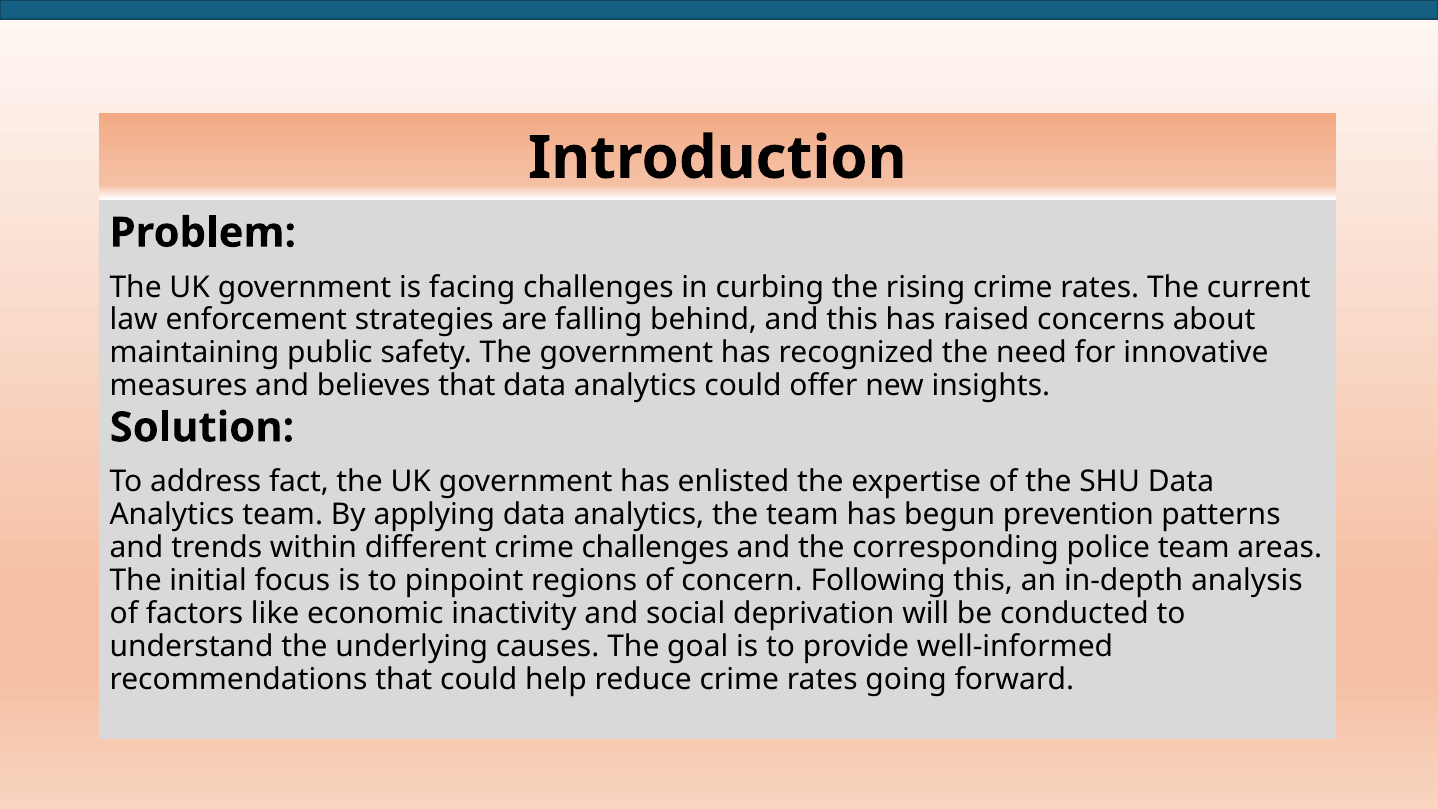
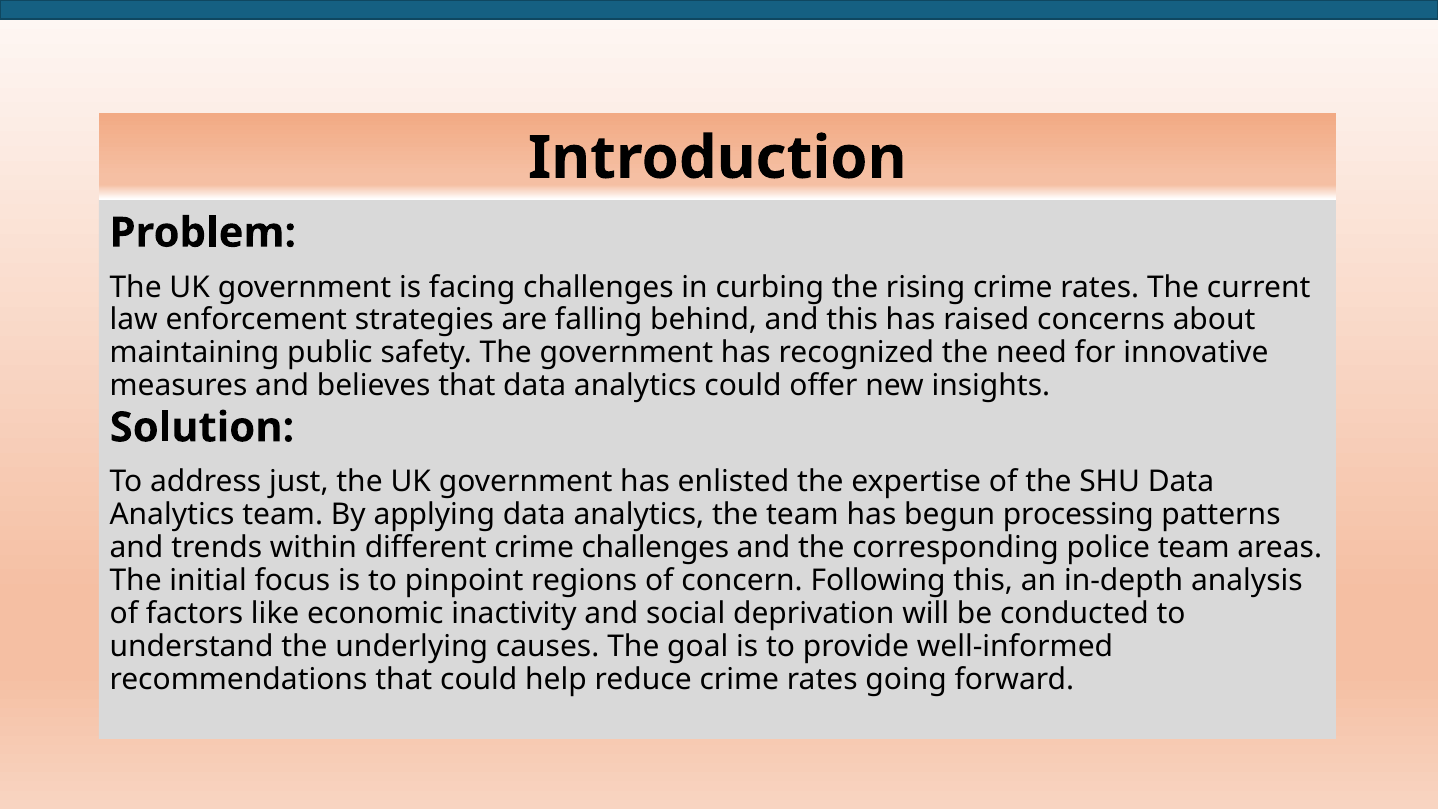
fact: fact -> just
prevention: prevention -> processing
